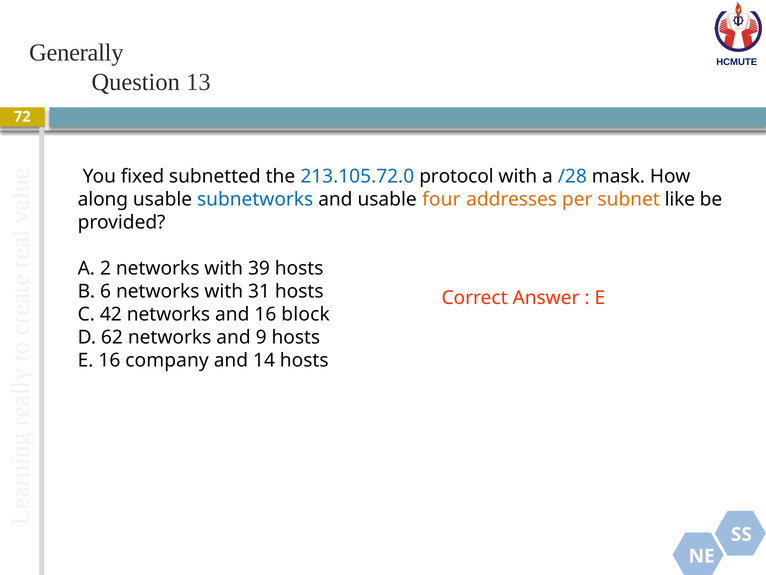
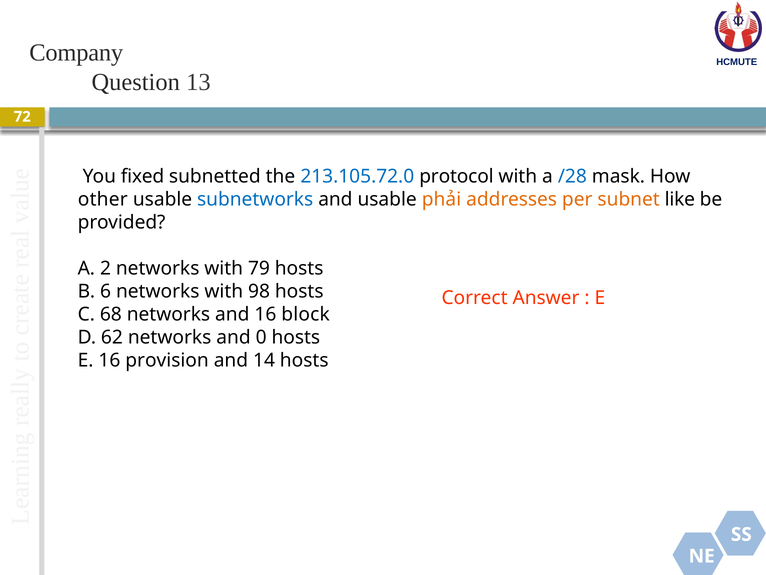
Generally: Generally -> Company
along: along -> other
four: four -> phải
39: 39 -> 79
31: 31 -> 98
42: 42 -> 68
9: 9 -> 0
company: company -> provision
